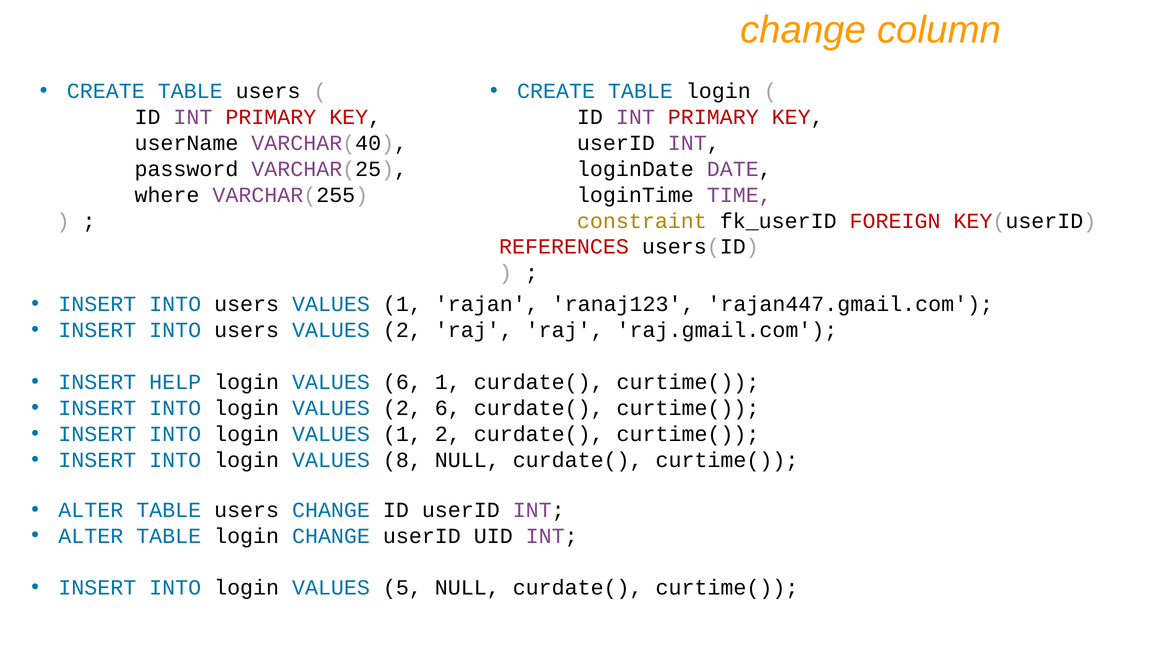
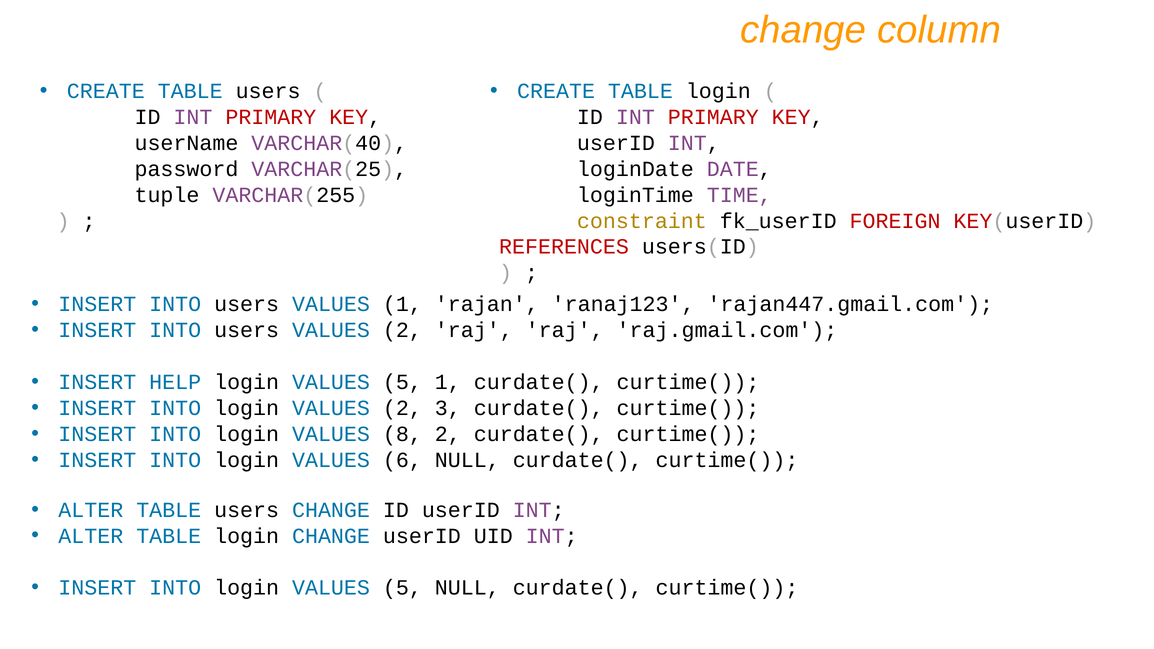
where: where -> tuple
6 at (402, 382): 6 -> 5
2 6: 6 -> 3
login VALUES 1: 1 -> 8
8: 8 -> 6
